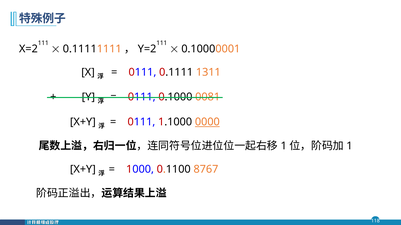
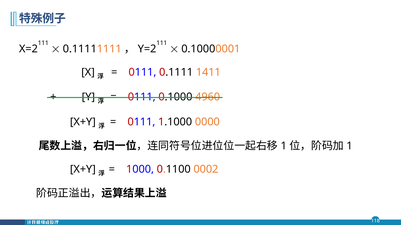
1311: 1311 -> 1411
0081: 0081 -> 4960
0000 underline: present -> none
8767: 8767 -> 0002
